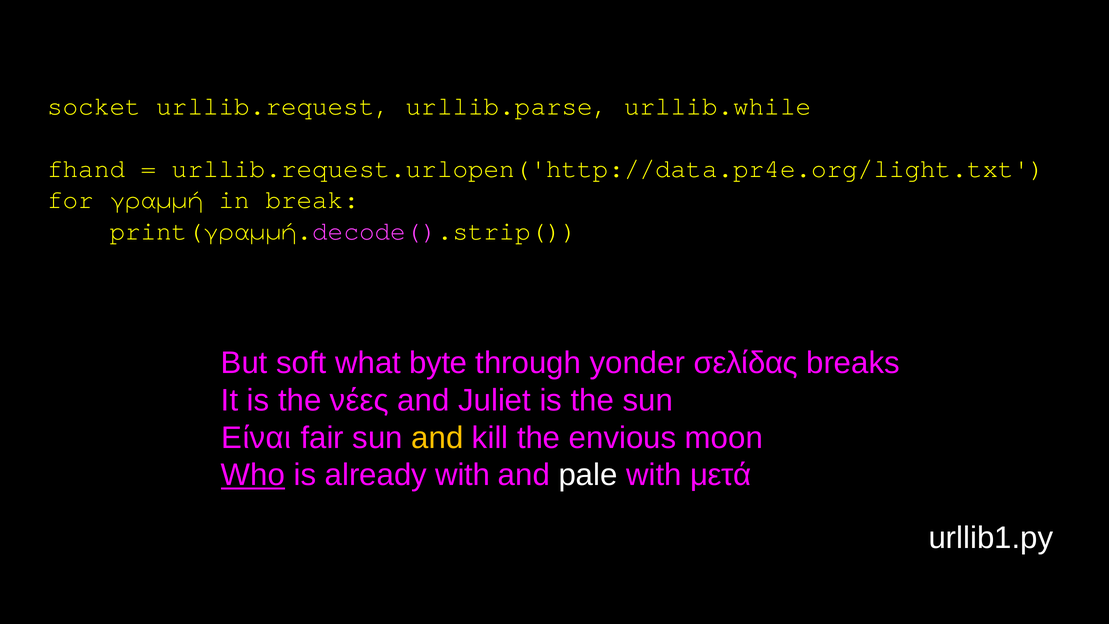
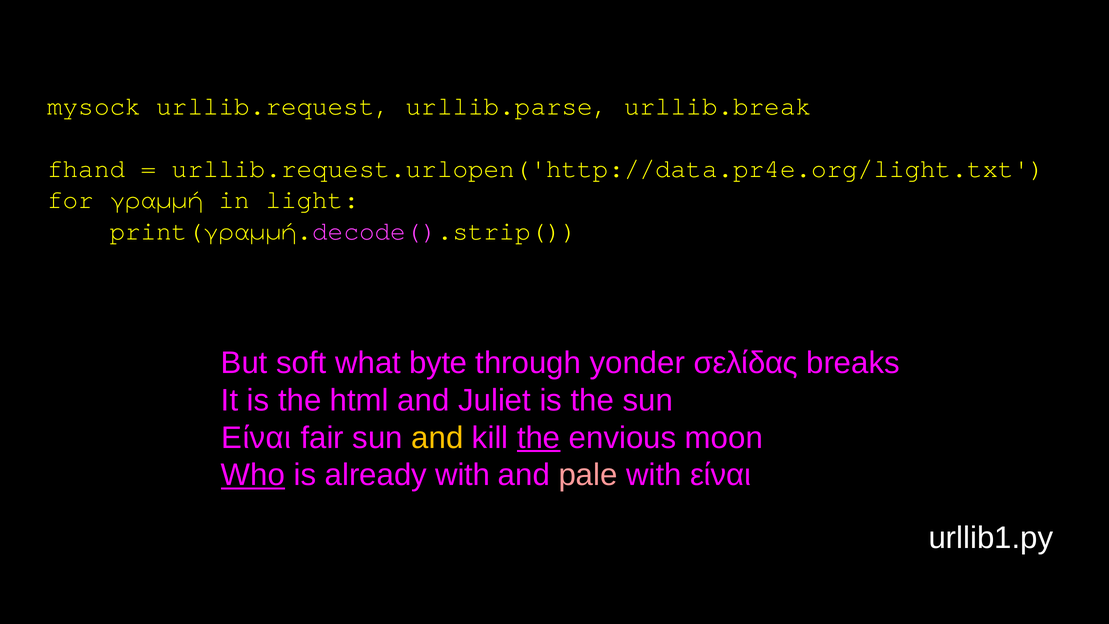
socket: socket -> mysock
urllib.while: urllib.while -> urllib.break
break: break -> light
νέες: νέες -> html
the at (539, 438) underline: none -> present
pale colour: white -> pink
with μετά: μετά -> είναι
